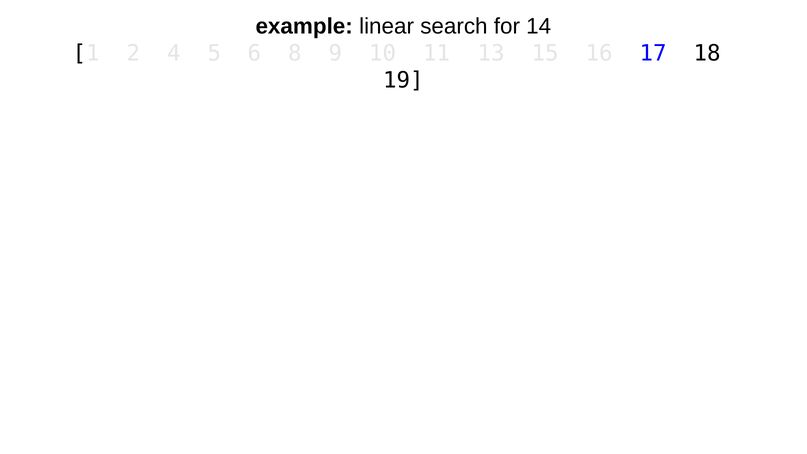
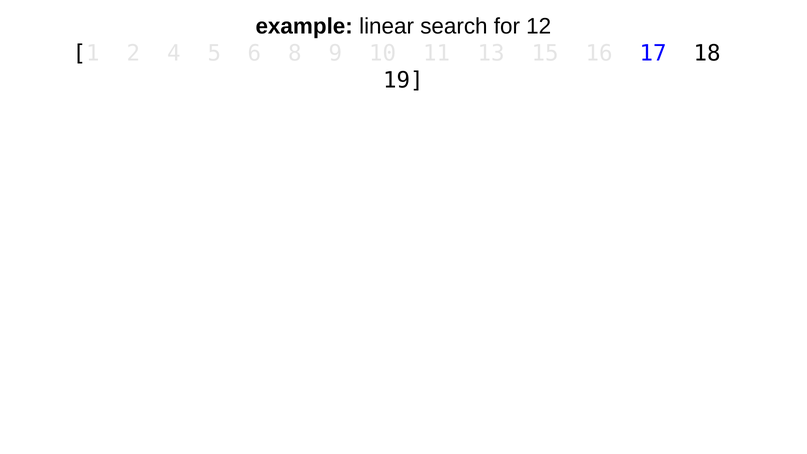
14: 14 -> 12
